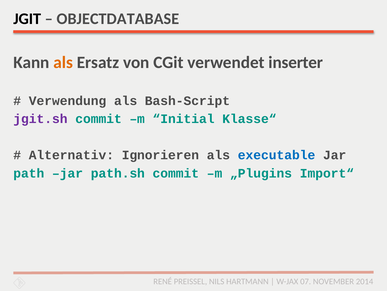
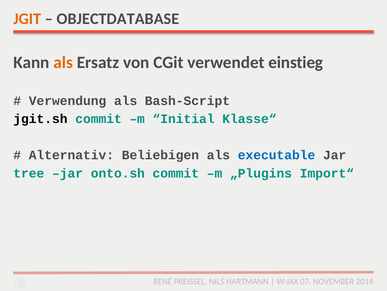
JGIT colour: black -> orange
inserter: inserter -> einstieg
jgit.sh colour: purple -> black
Ignorieren: Ignorieren -> Beliebigen
path: path -> tree
path.sh: path.sh -> onto.sh
